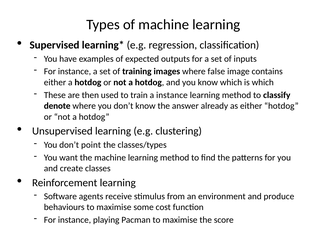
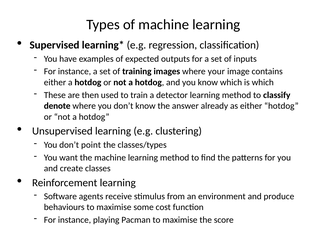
false: false -> your
a instance: instance -> detector
